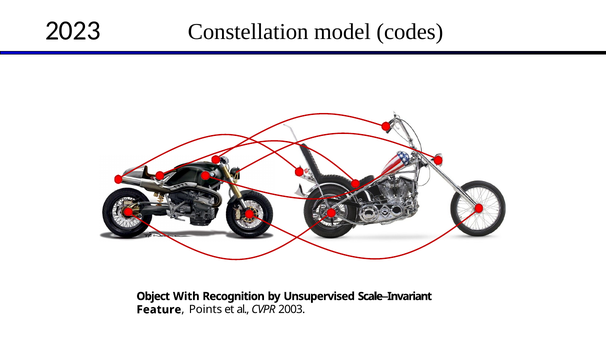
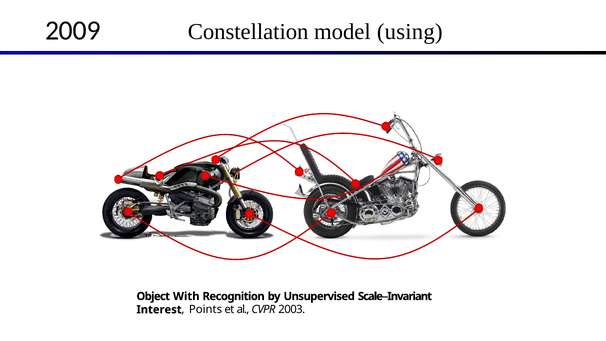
2023: 2023 -> 2009
codes: codes -> using
Feature: Feature -> Interest
